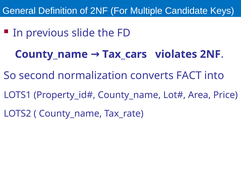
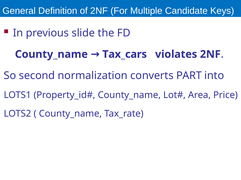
FACT: FACT -> PART
